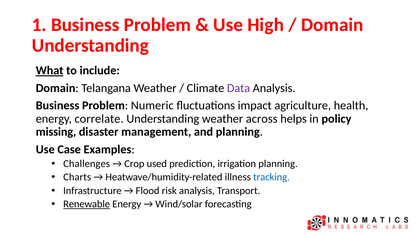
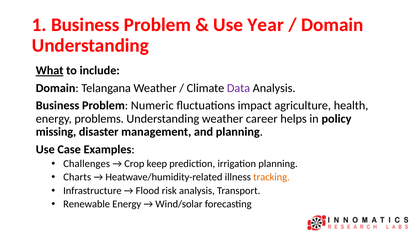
High: High -> Year
correlate: correlate -> problems
across: across -> career
used: used -> keep
tracking colour: blue -> orange
Renewable underline: present -> none
